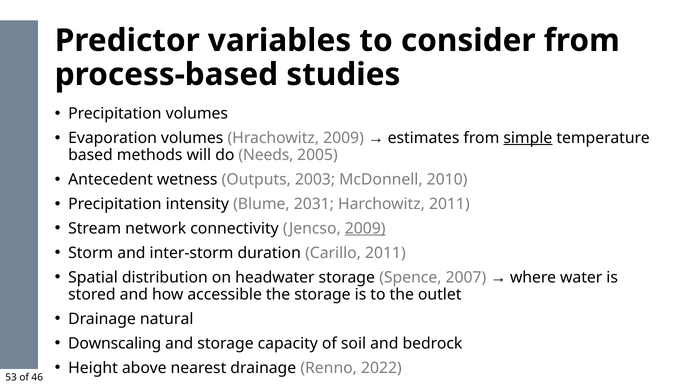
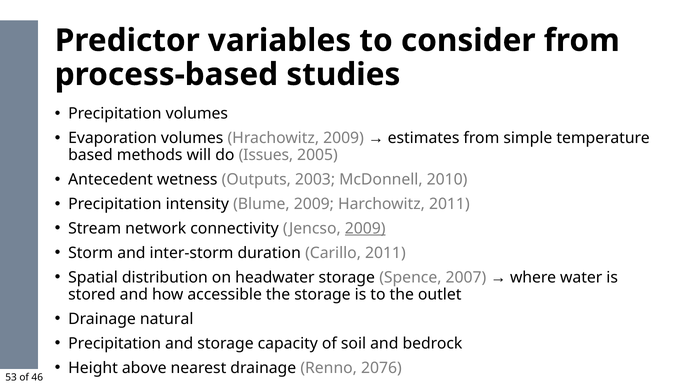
simple underline: present -> none
Needs: Needs -> Issues
Blume 2031: 2031 -> 2009
Downscaling at (115, 343): Downscaling -> Precipitation
2022: 2022 -> 2076
